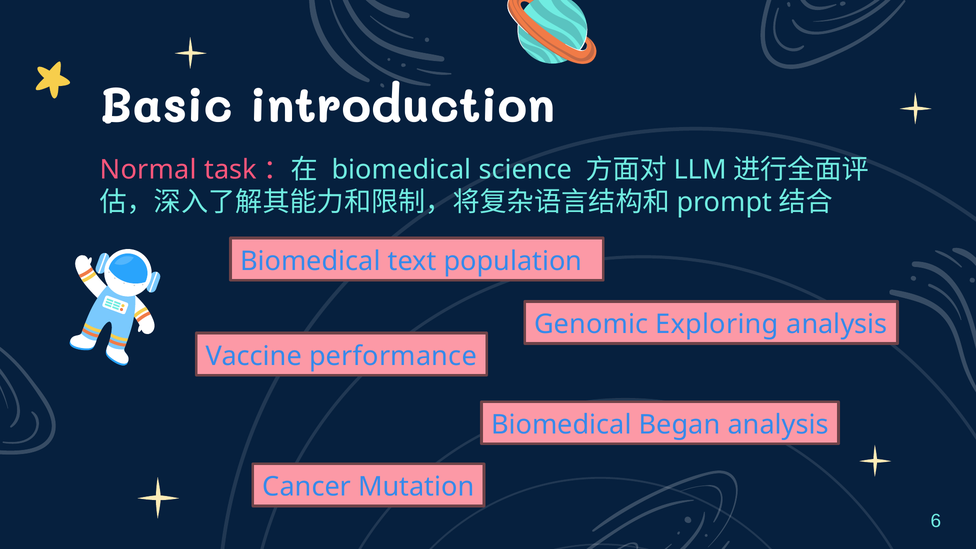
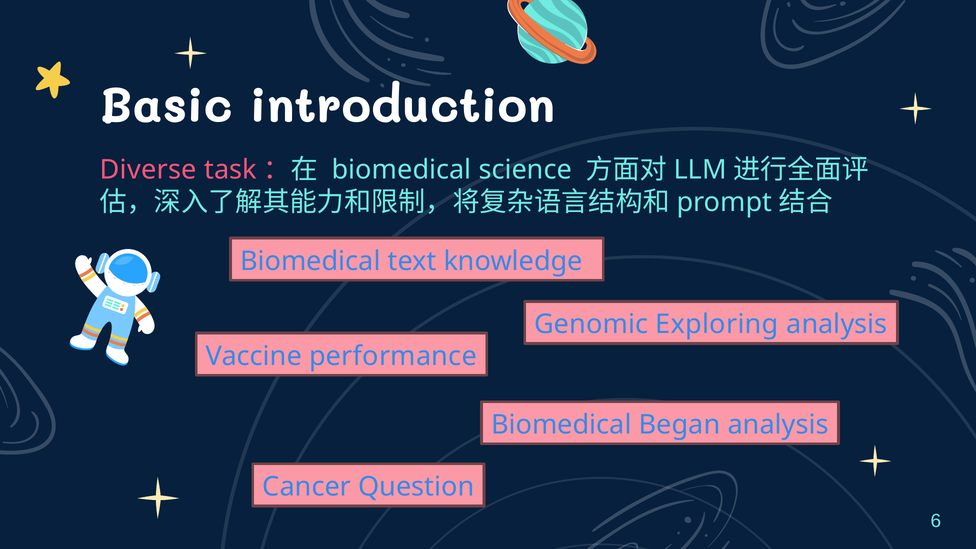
Normal: Normal -> Diverse
population: population -> knowledge
Mutation: Mutation -> Question
